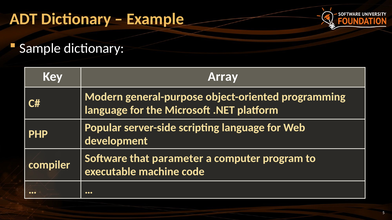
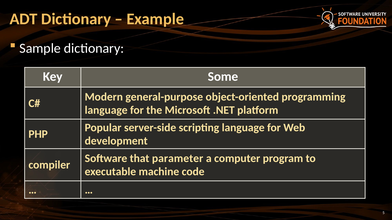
Array: Array -> Some
